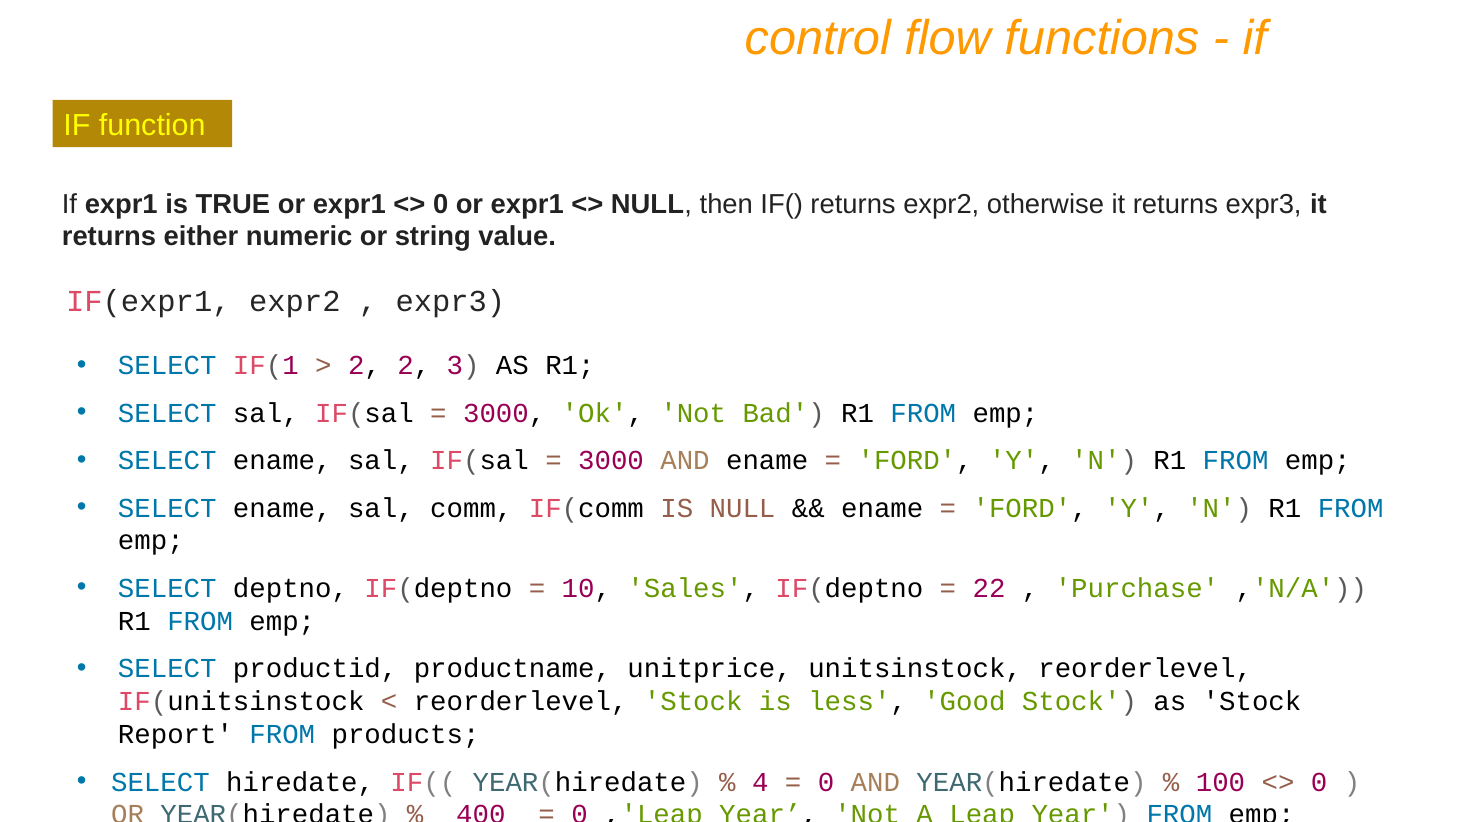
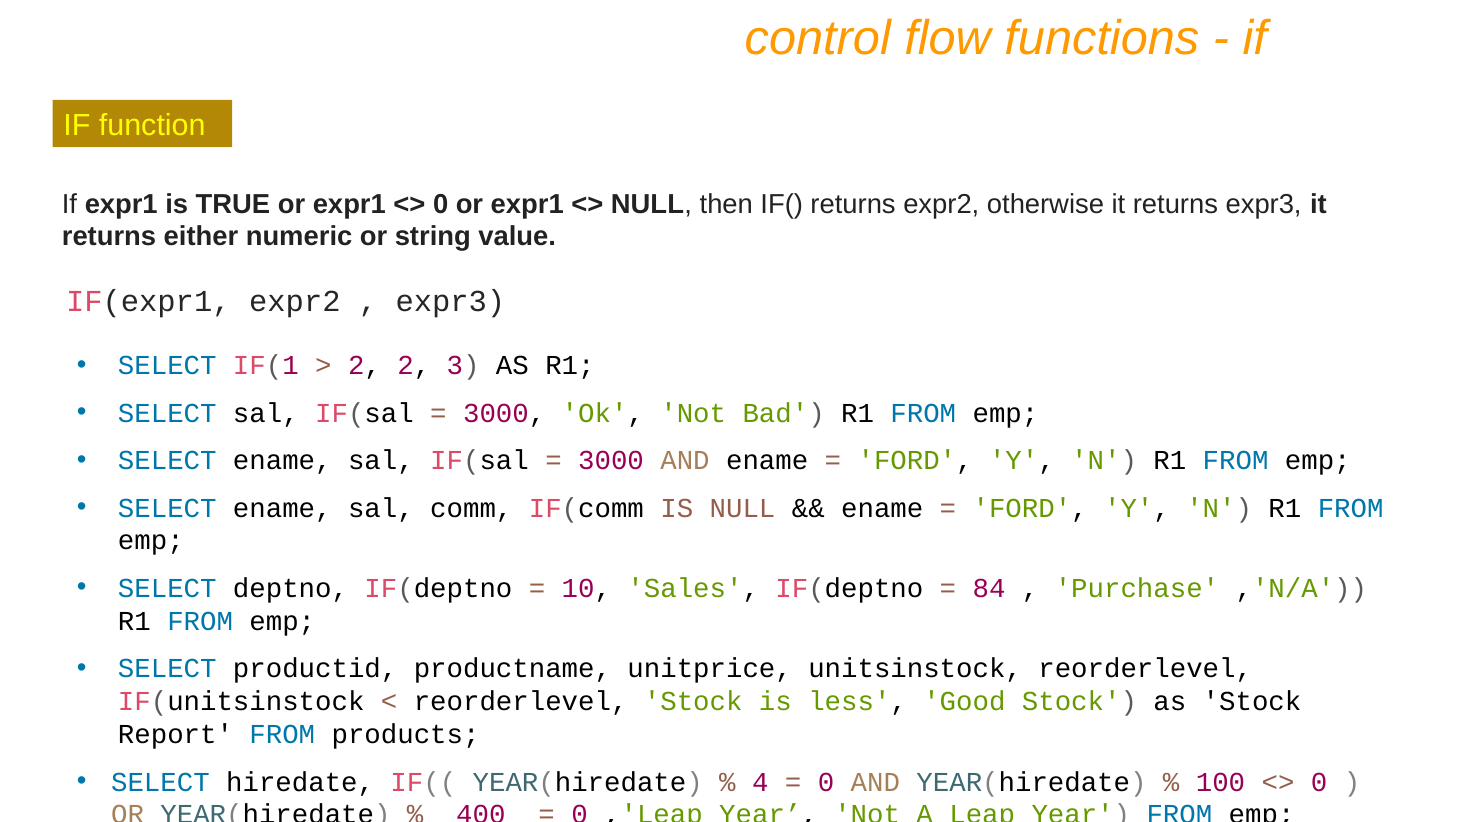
22: 22 -> 84
